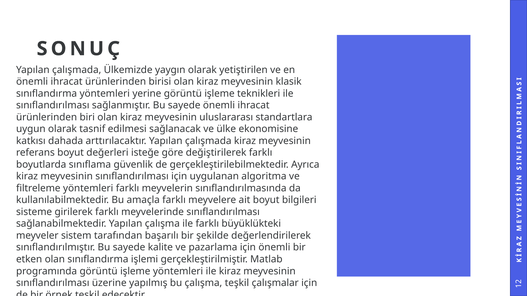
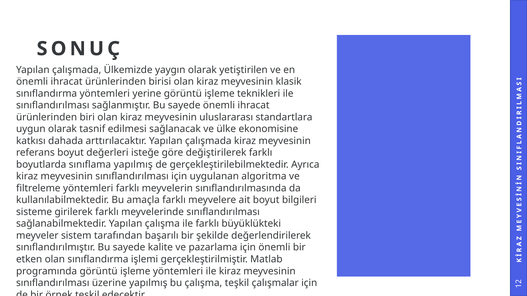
sınıflama güvenlik: güvenlik -> yapılmış
